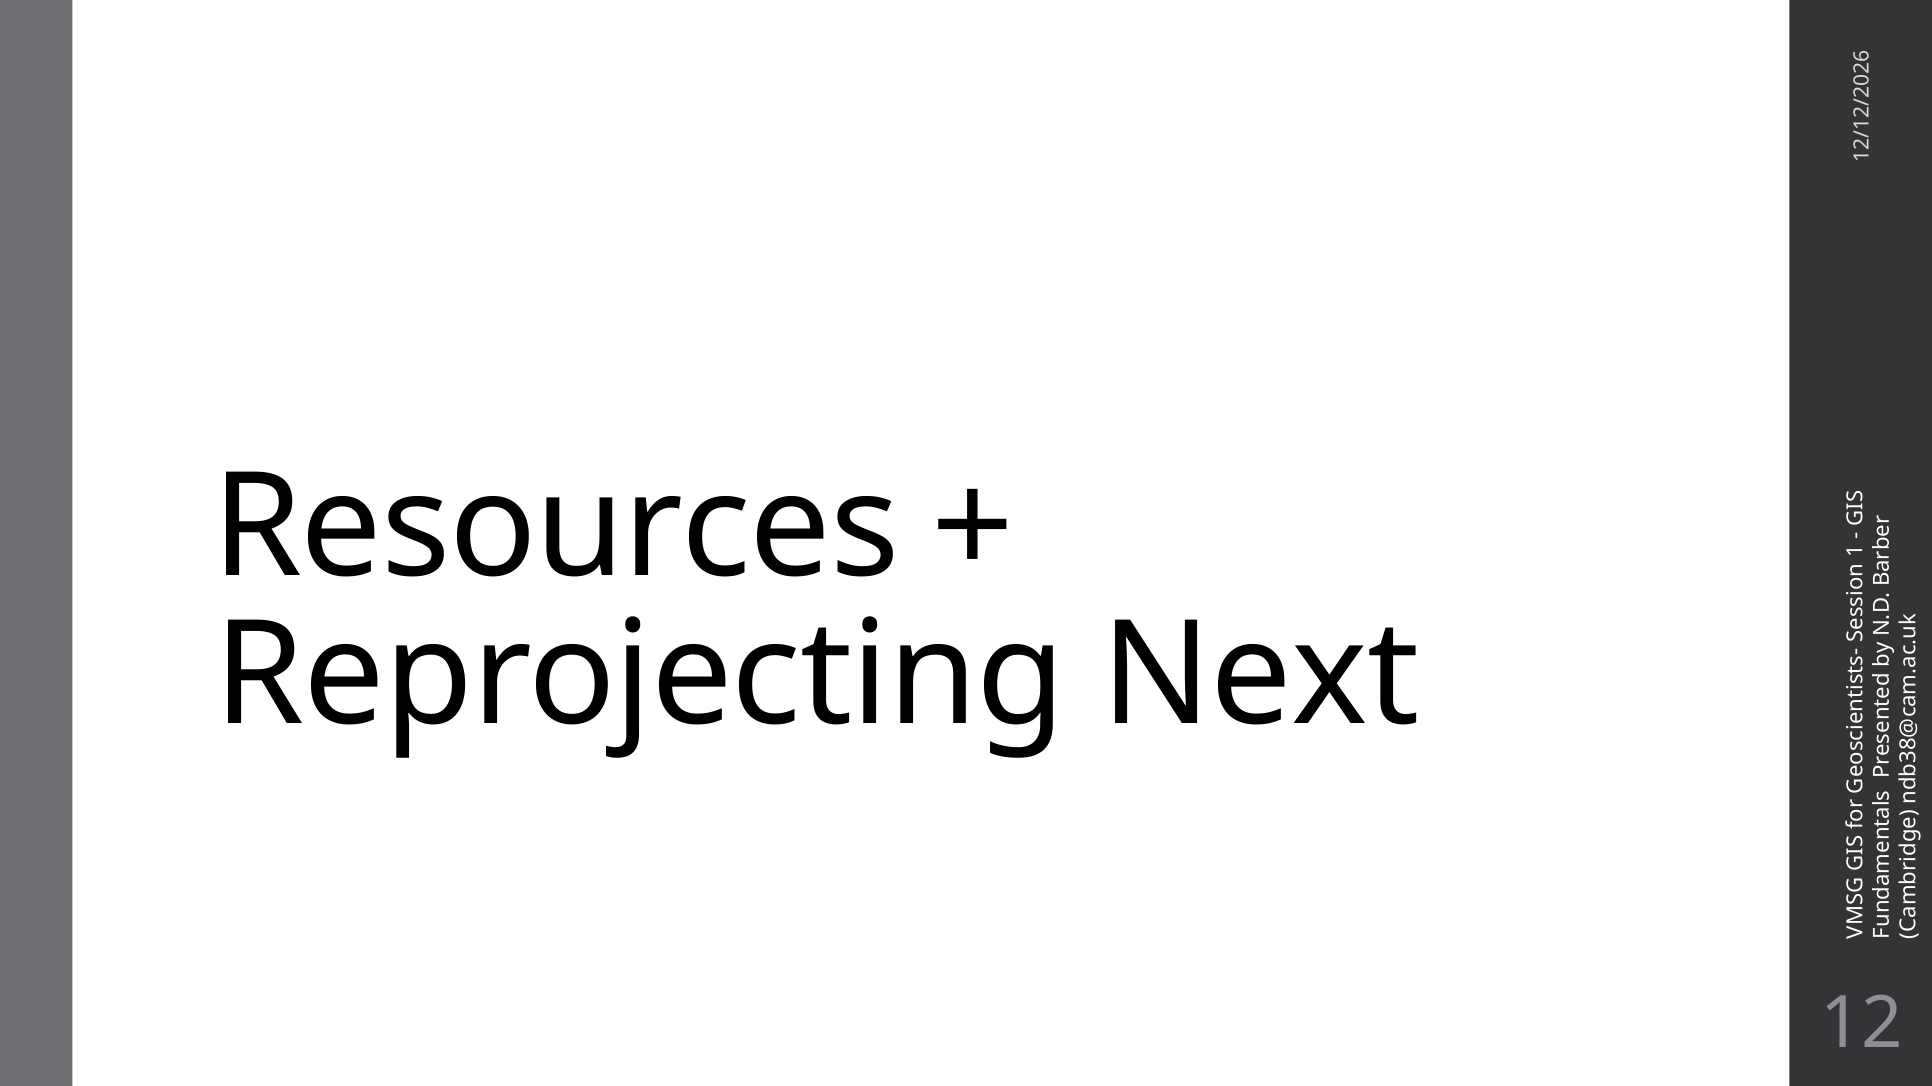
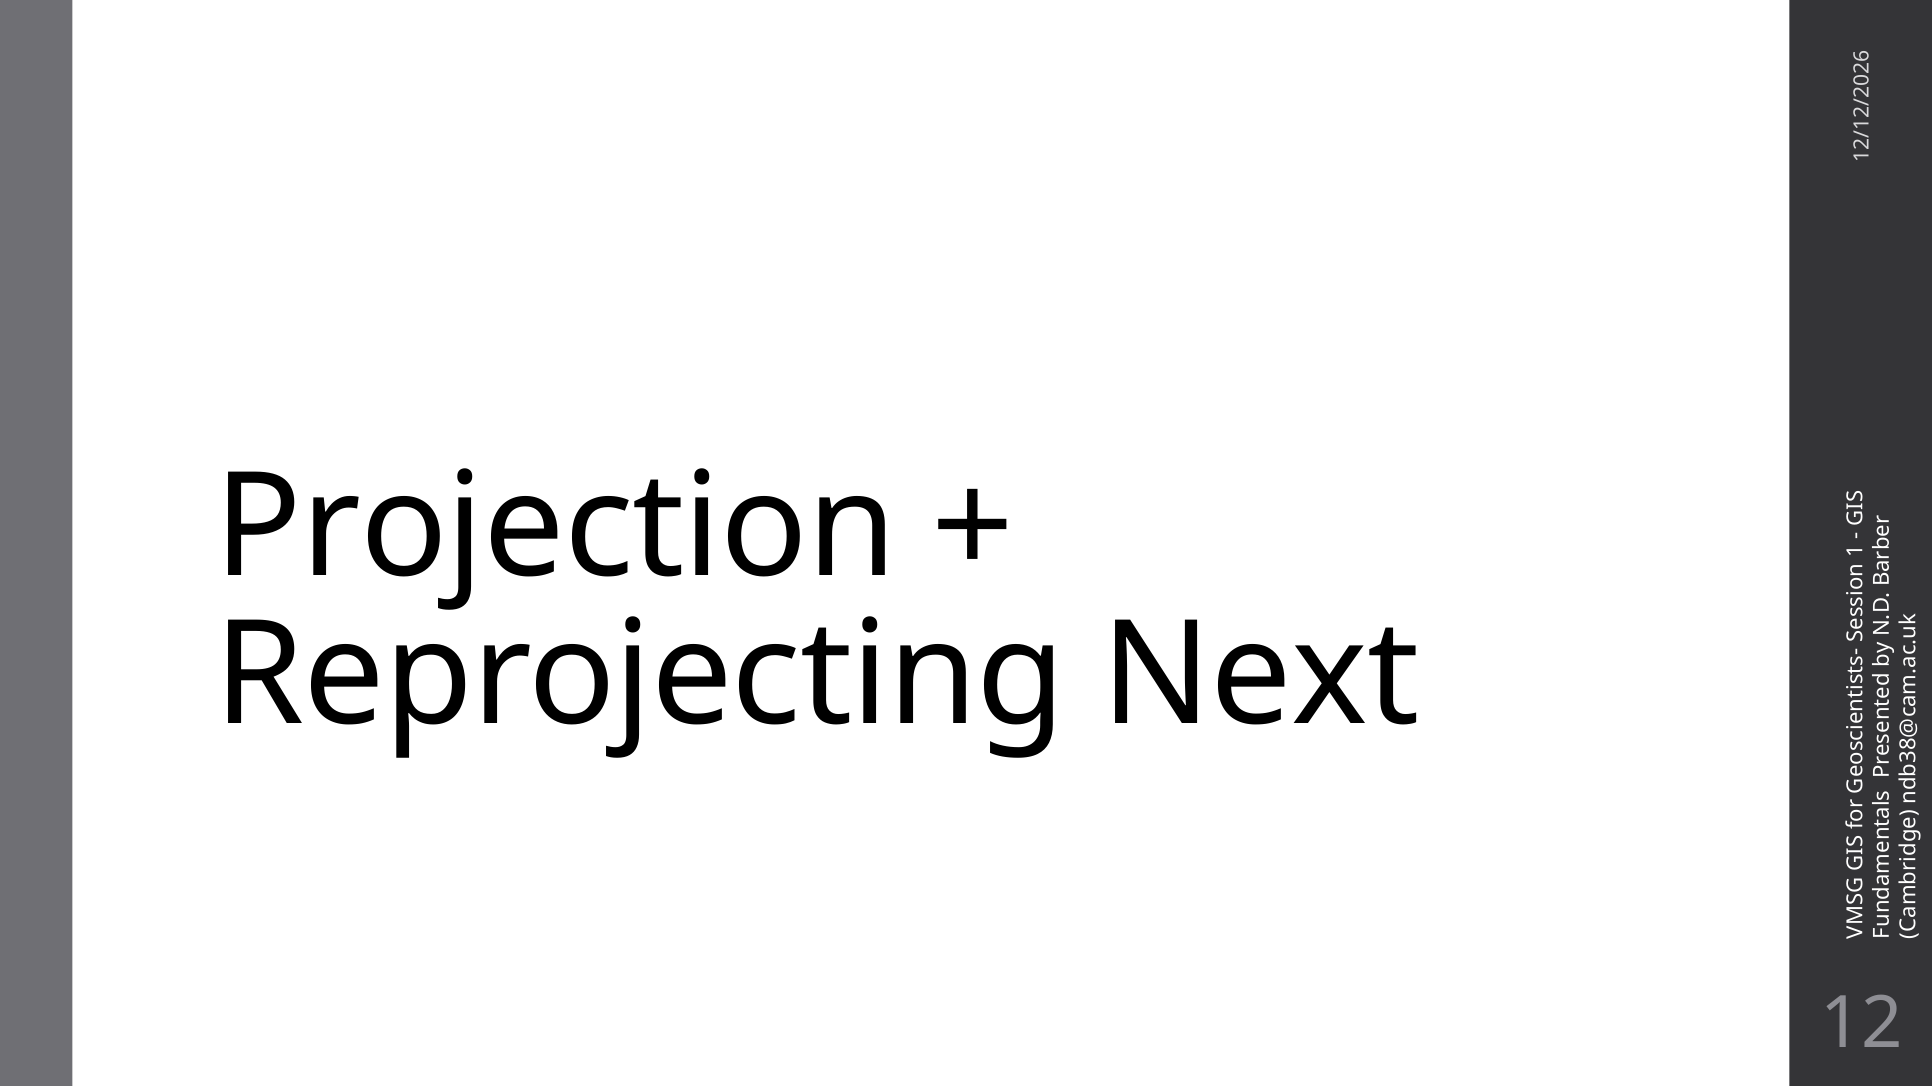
Resources: Resources -> Projection
